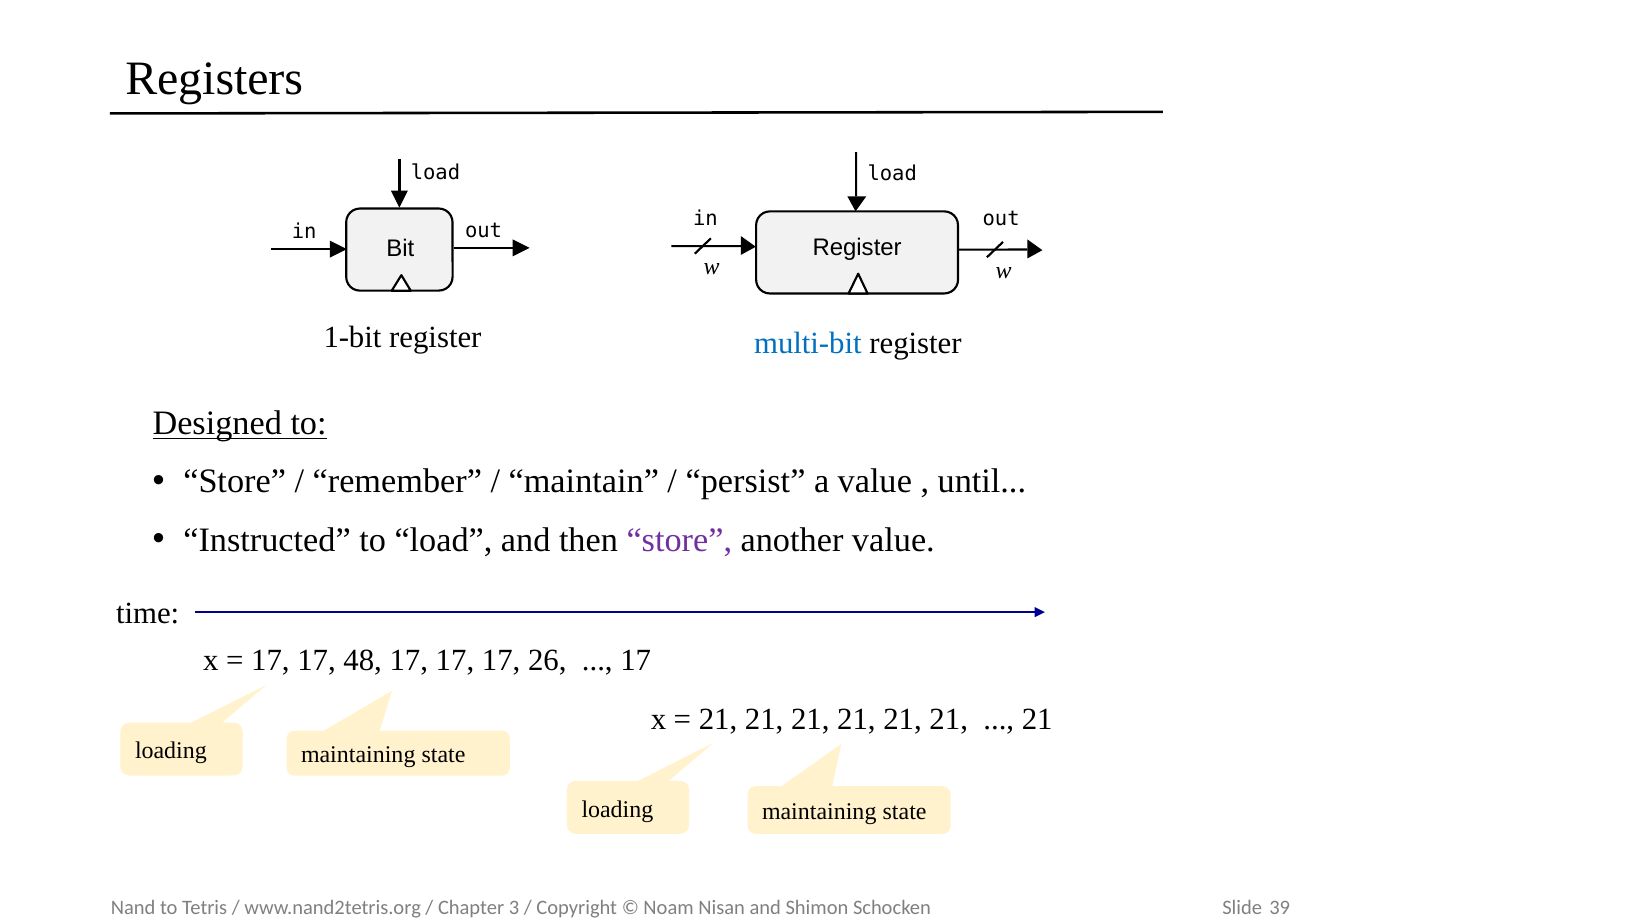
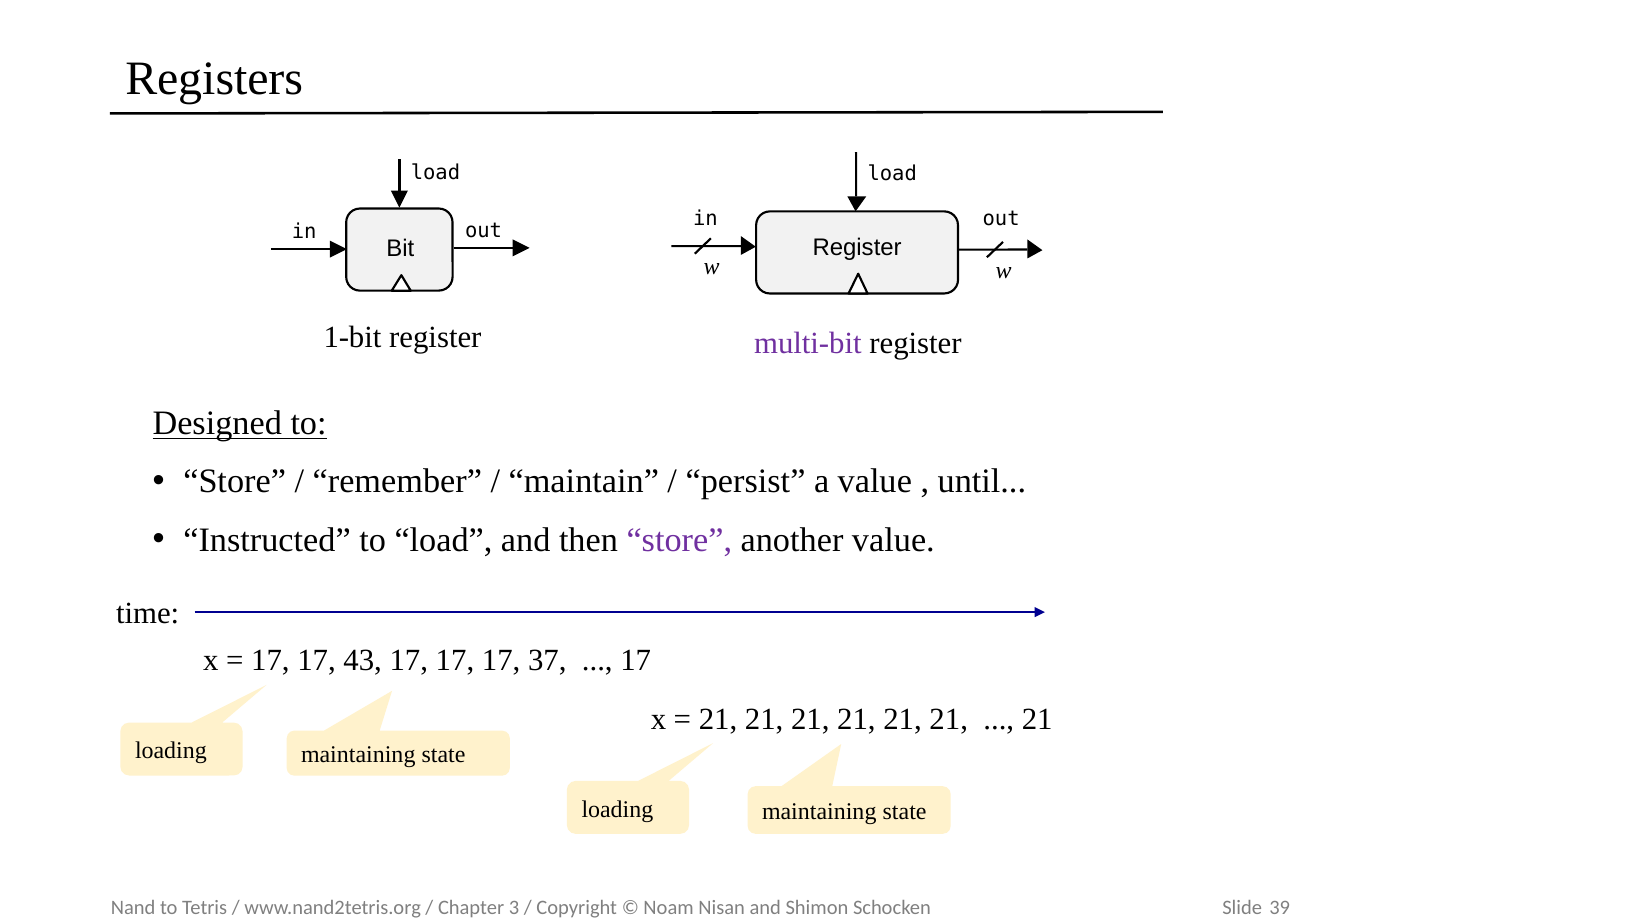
multi-bit colour: blue -> purple
48: 48 -> 43
26: 26 -> 37
